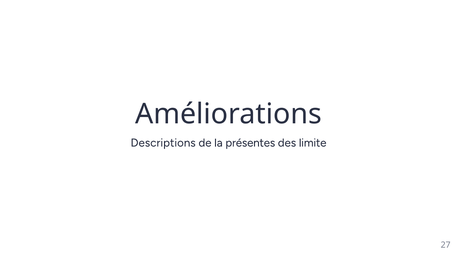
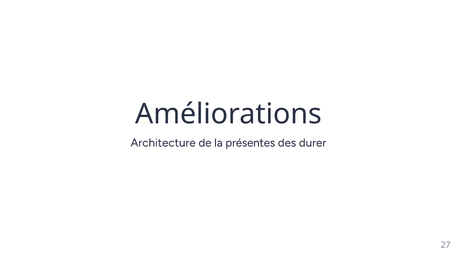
Descriptions: Descriptions -> Architecture
limite: limite -> durer
